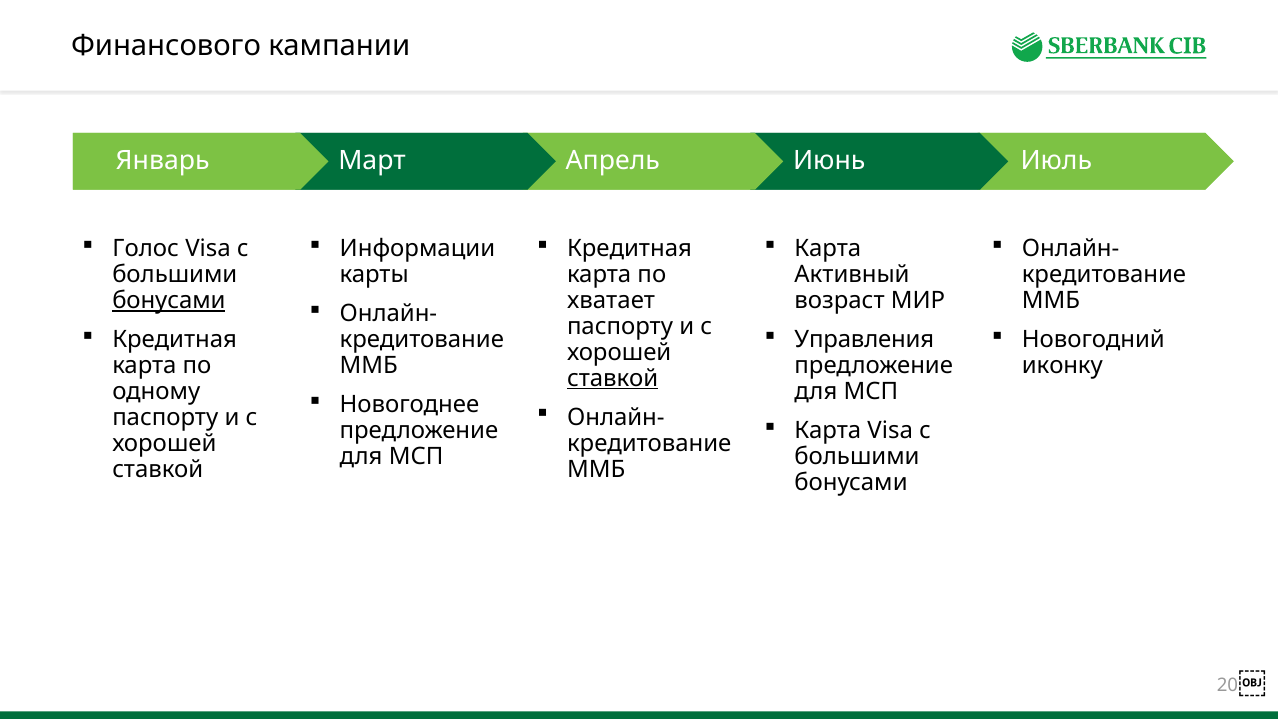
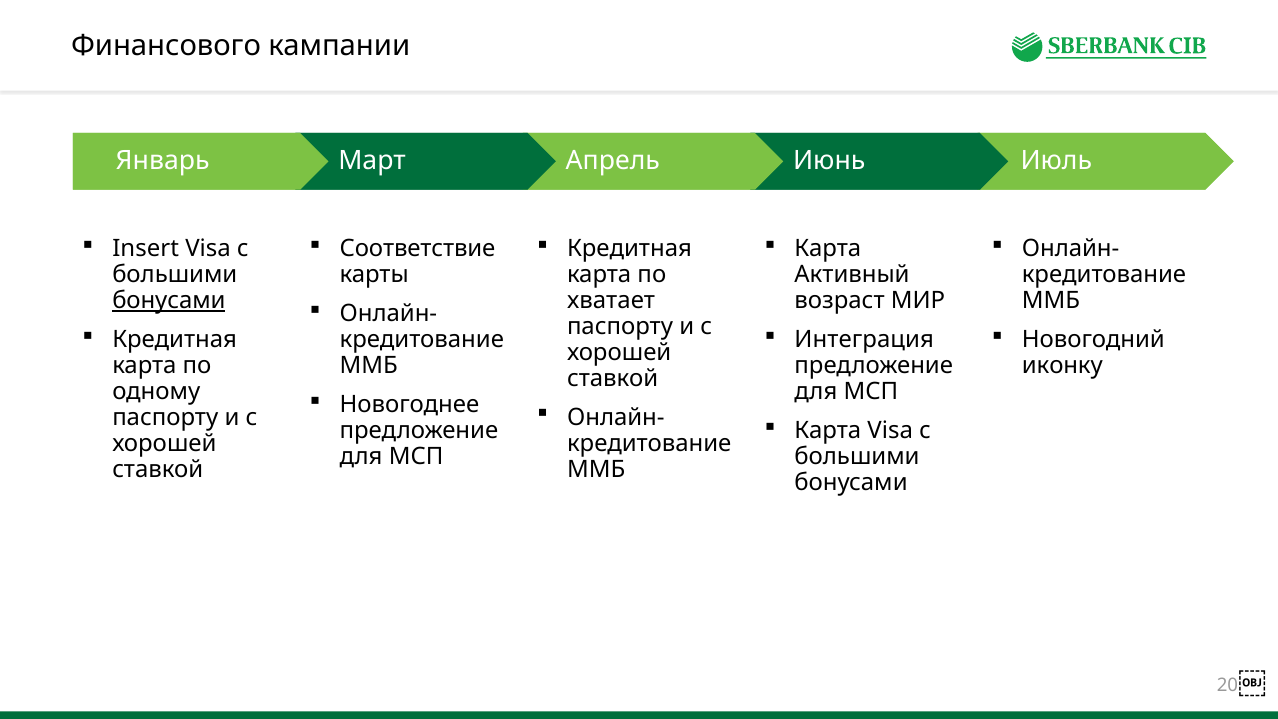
Голос: Голос -> Insert
Информации: Информации -> Соответствие
Управления: Управления -> Интеграция
ставкой at (613, 378) underline: present -> none
